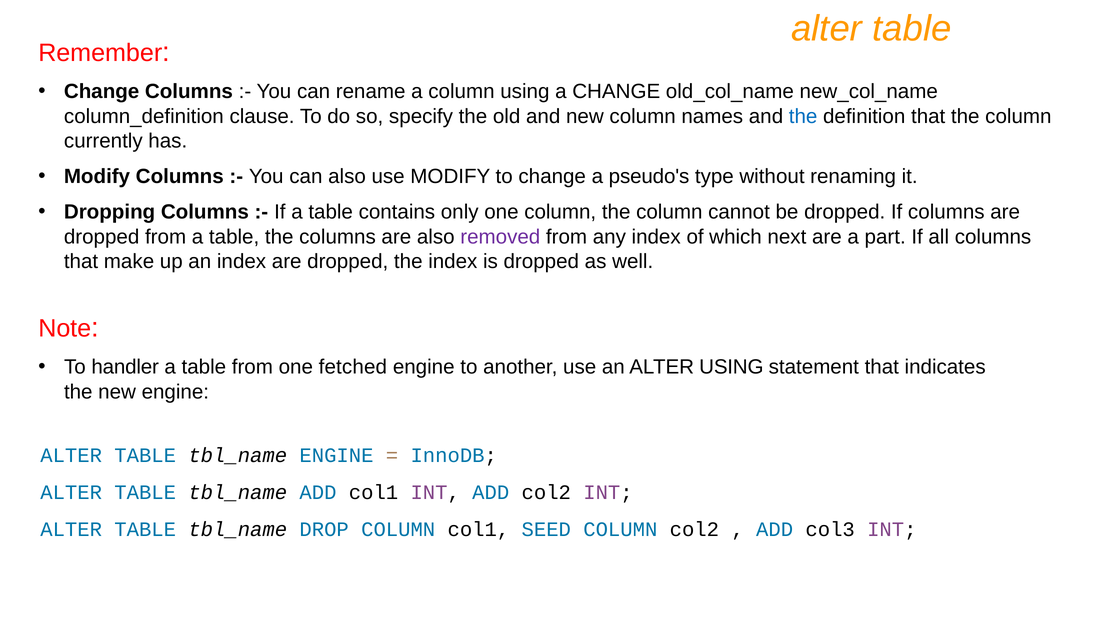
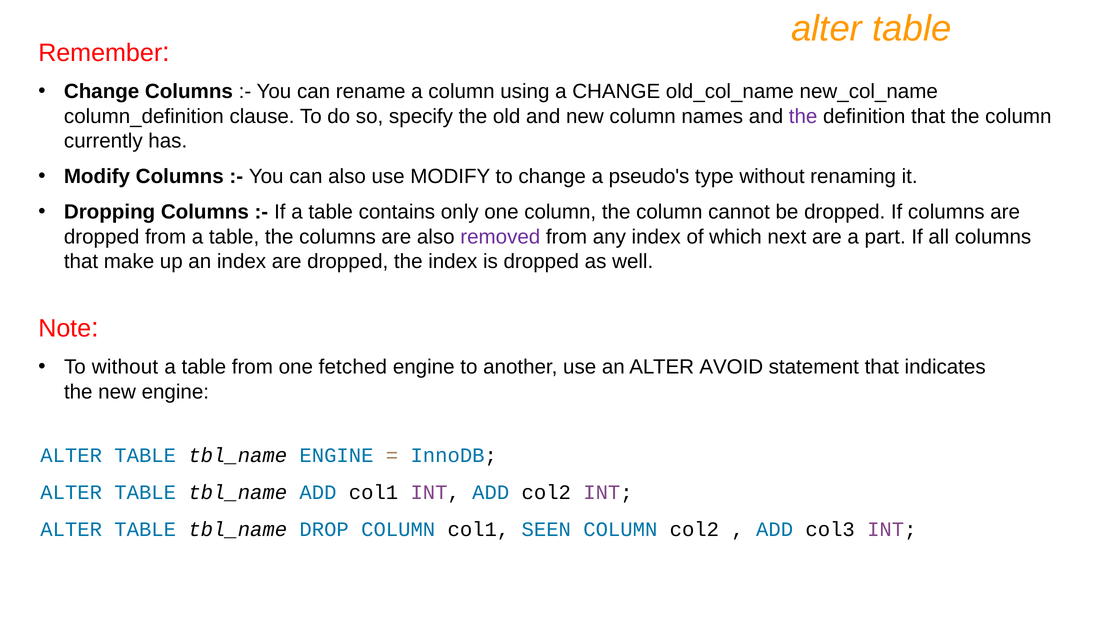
the at (803, 116) colour: blue -> purple
To handler: handler -> without
ALTER USING: USING -> AVOID
SEED: SEED -> SEEN
